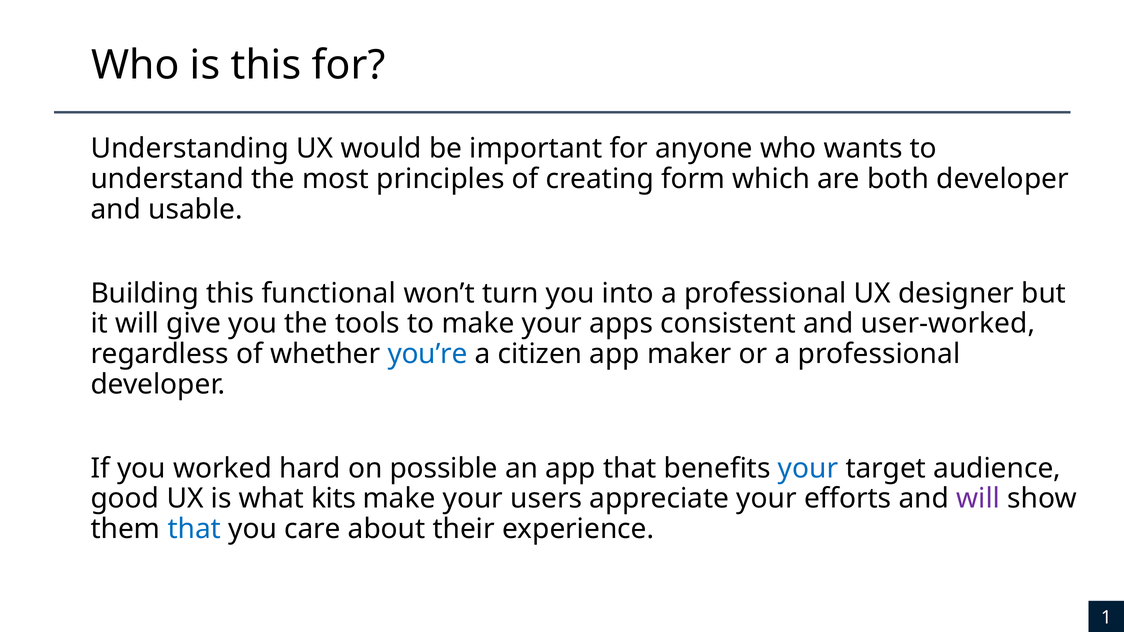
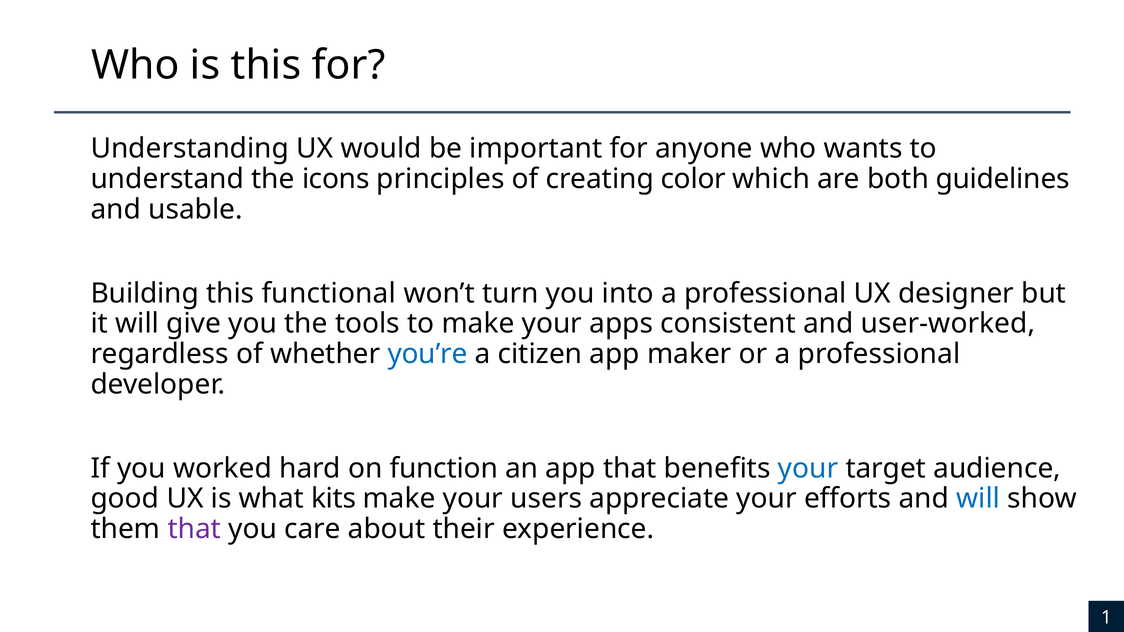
most: most -> icons
form: form -> color
both developer: developer -> guidelines
possible: possible -> function
will at (978, 499) colour: purple -> blue
that at (194, 529) colour: blue -> purple
